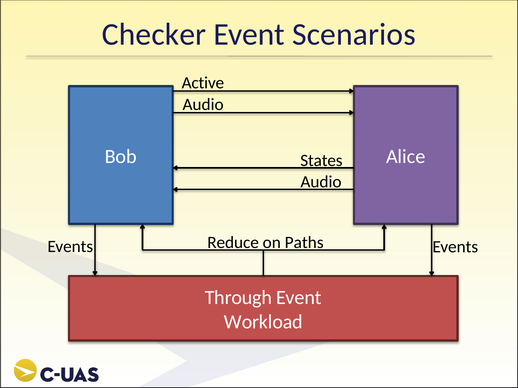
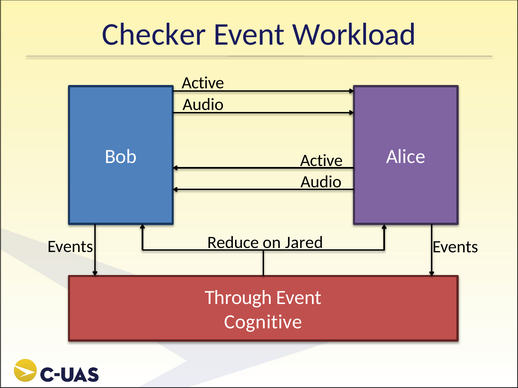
Scenarios: Scenarios -> Workload
States at (321, 161): States -> Active
Paths: Paths -> Jared
Workload: Workload -> Cognitive
